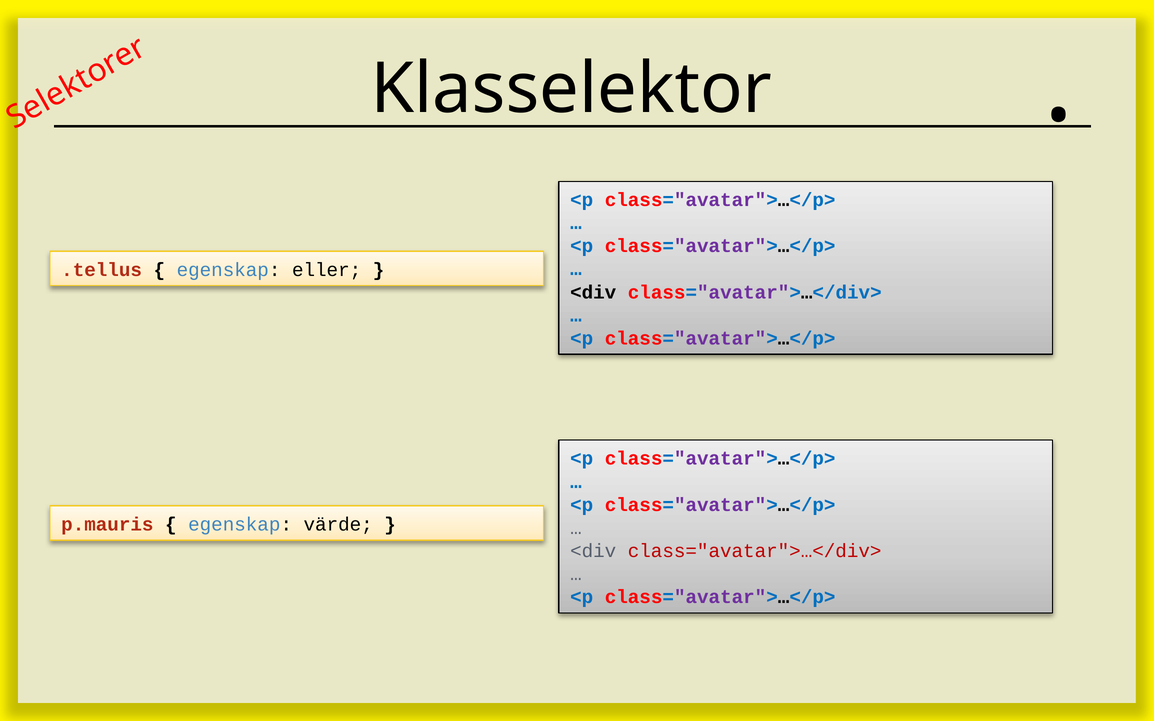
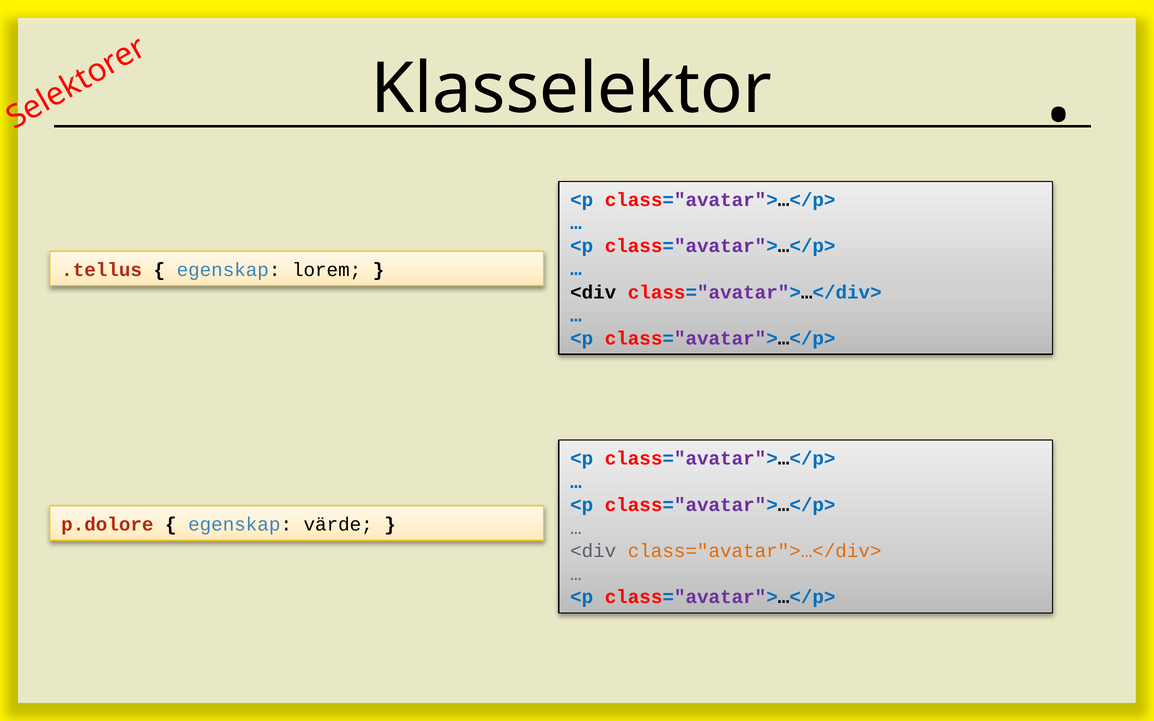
eller: eller -> lorem
p.mauris: p.mauris -> p.dolore
class="avatar">…</div> at (755, 551) colour: red -> orange
